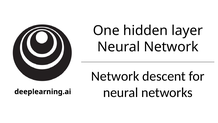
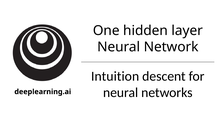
Network at (115, 76): Network -> Intuition
